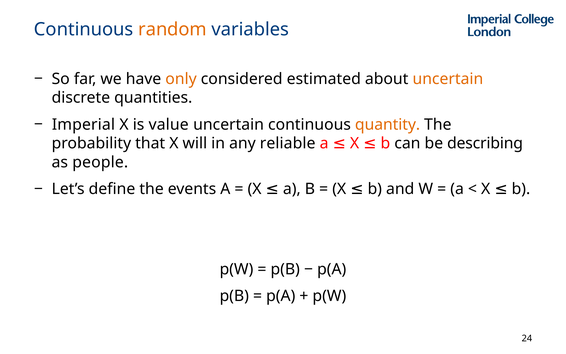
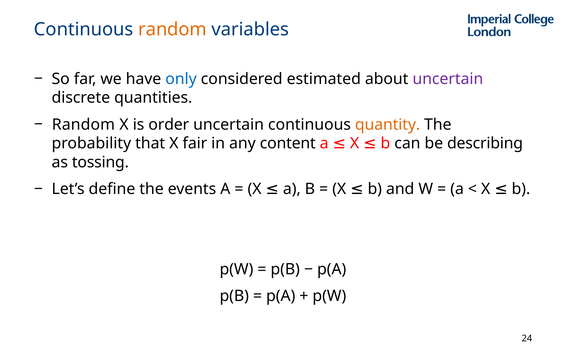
only colour: orange -> blue
uncertain at (448, 79) colour: orange -> purple
Imperial at (83, 124): Imperial -> Random
value: value -> order
will: will -> fair
reliable: reliable -> content
people: people -> tossing
